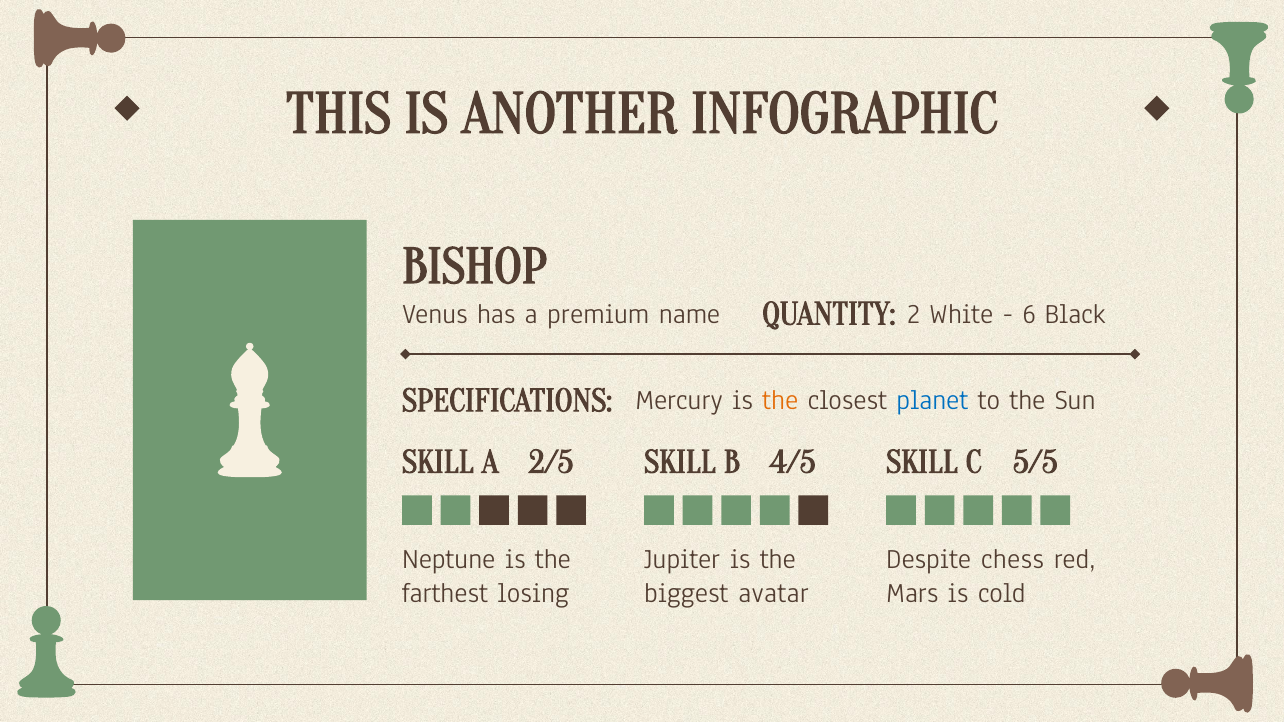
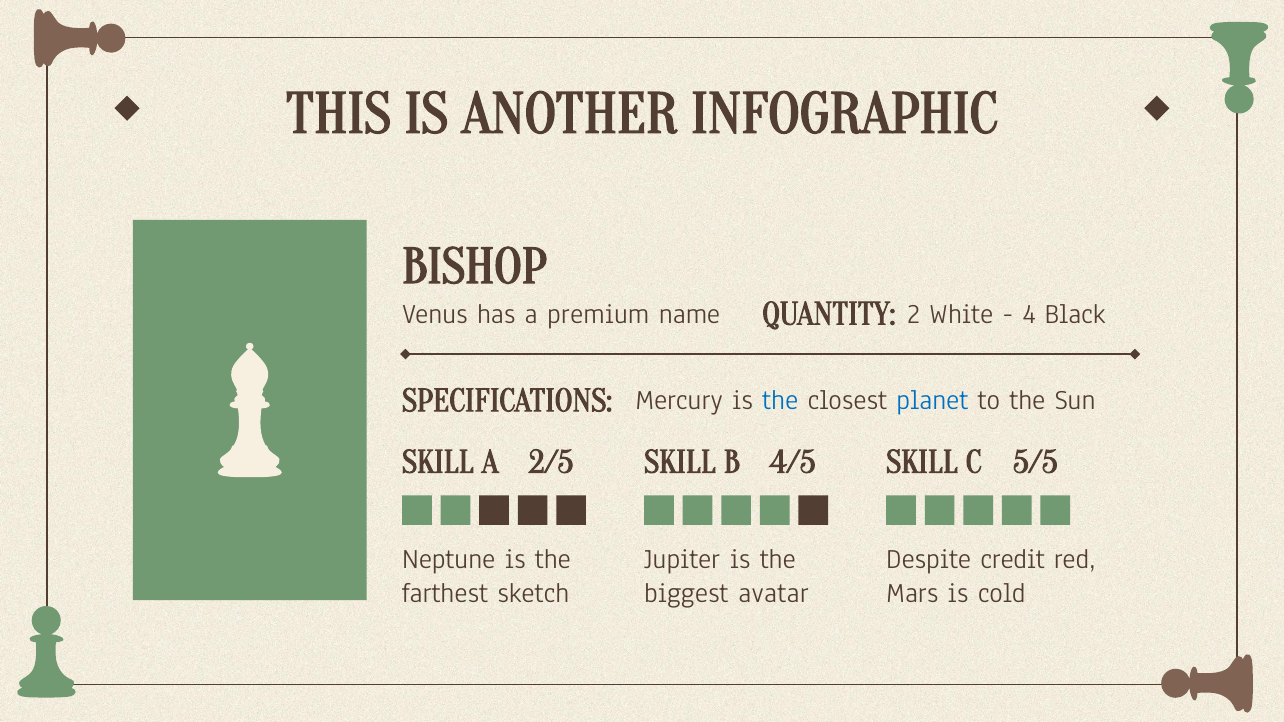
6: 6 -> 4
the at (780, 401) colour: orange -> blue
chess: chess -> credit
losing: losing -> sketch
